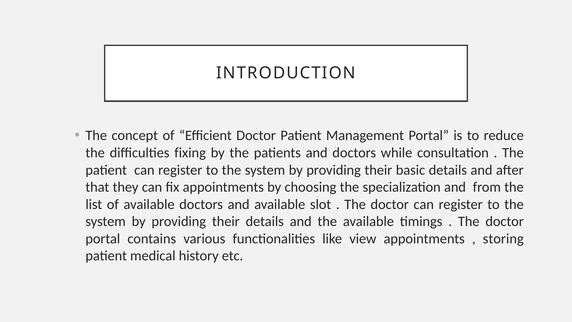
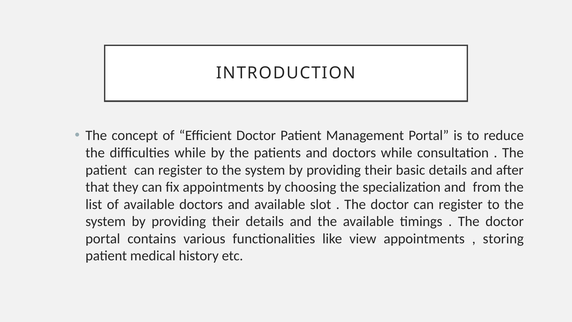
difficulties fixing: fixing -> while
